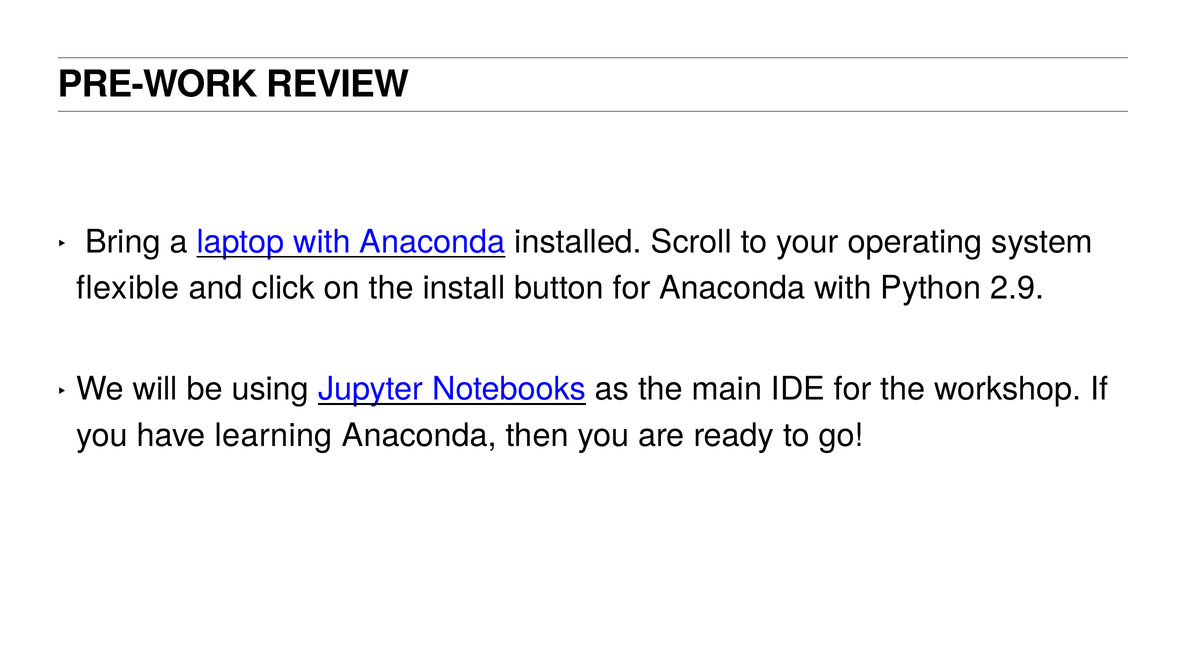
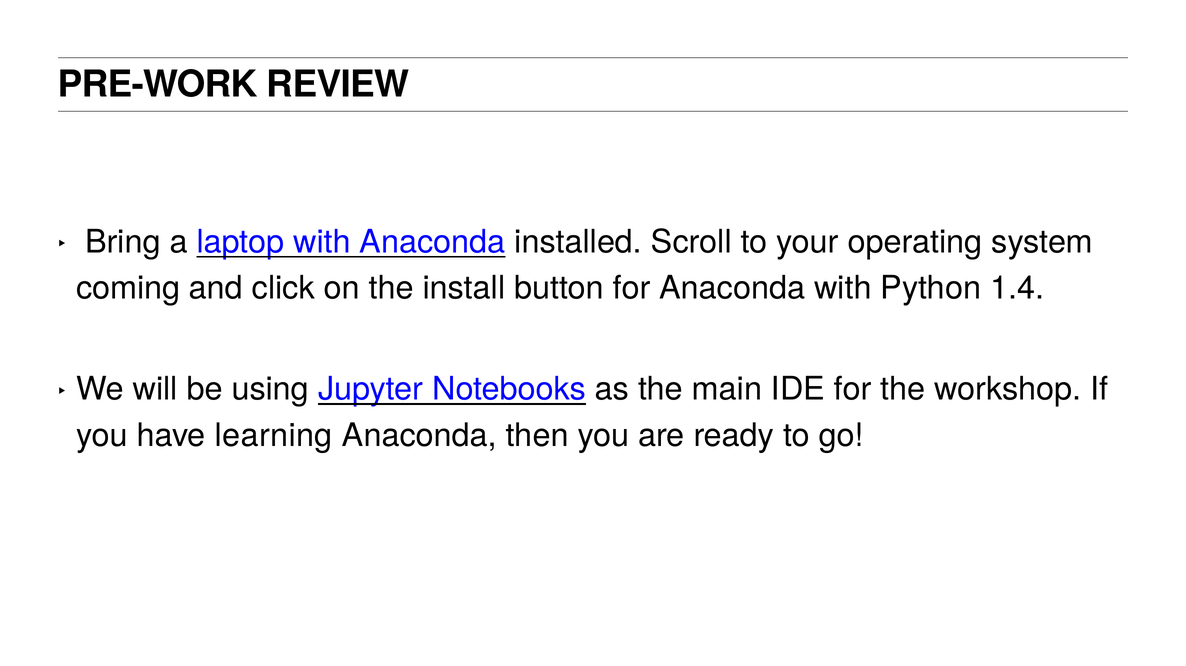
flexible: flexible -> coming
2.9: 2.9 -> 1.4
